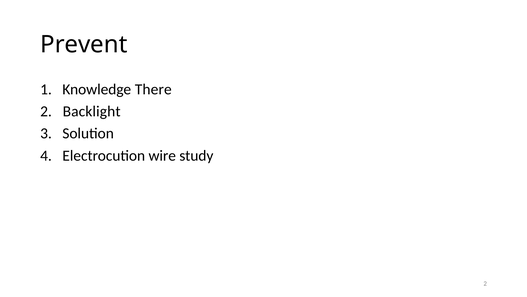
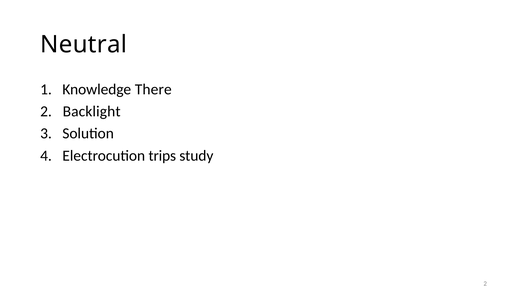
Prevent: Prevent -> Neutral
wire: wire -> trips
